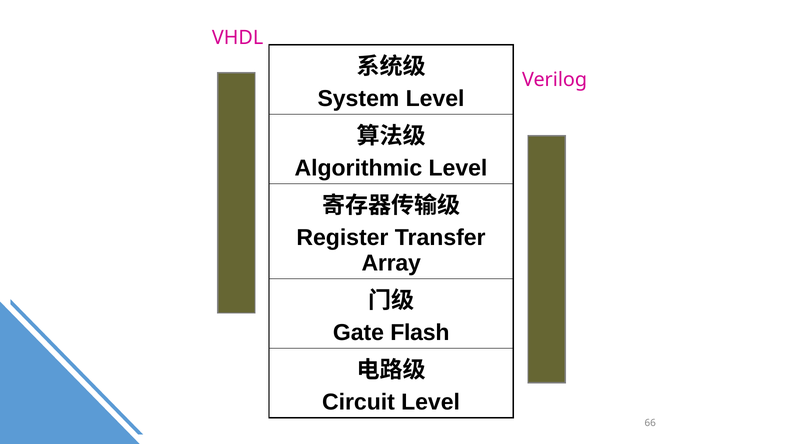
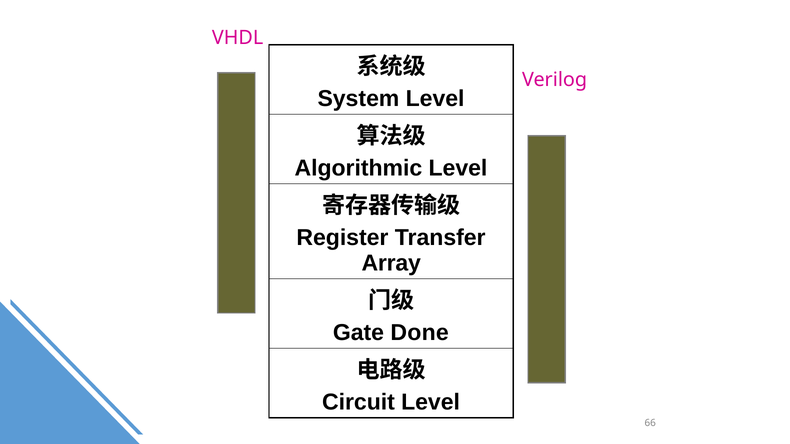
Flash: Flash -> Done
